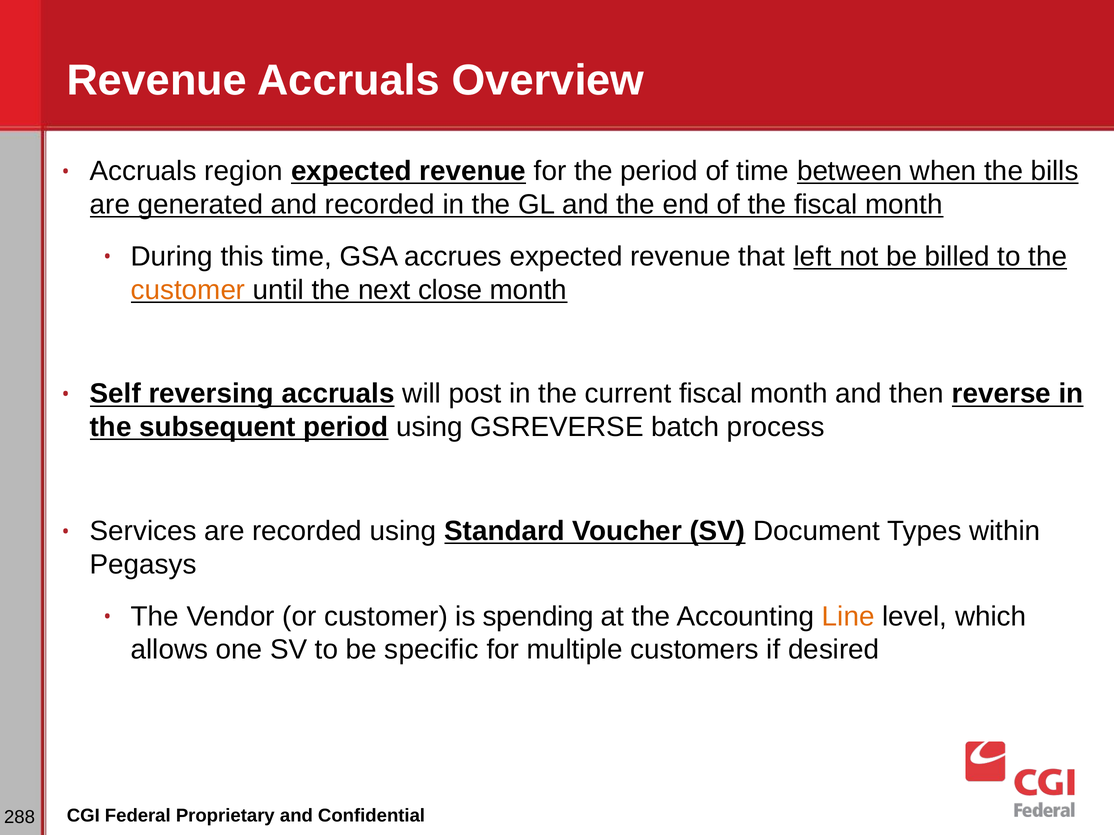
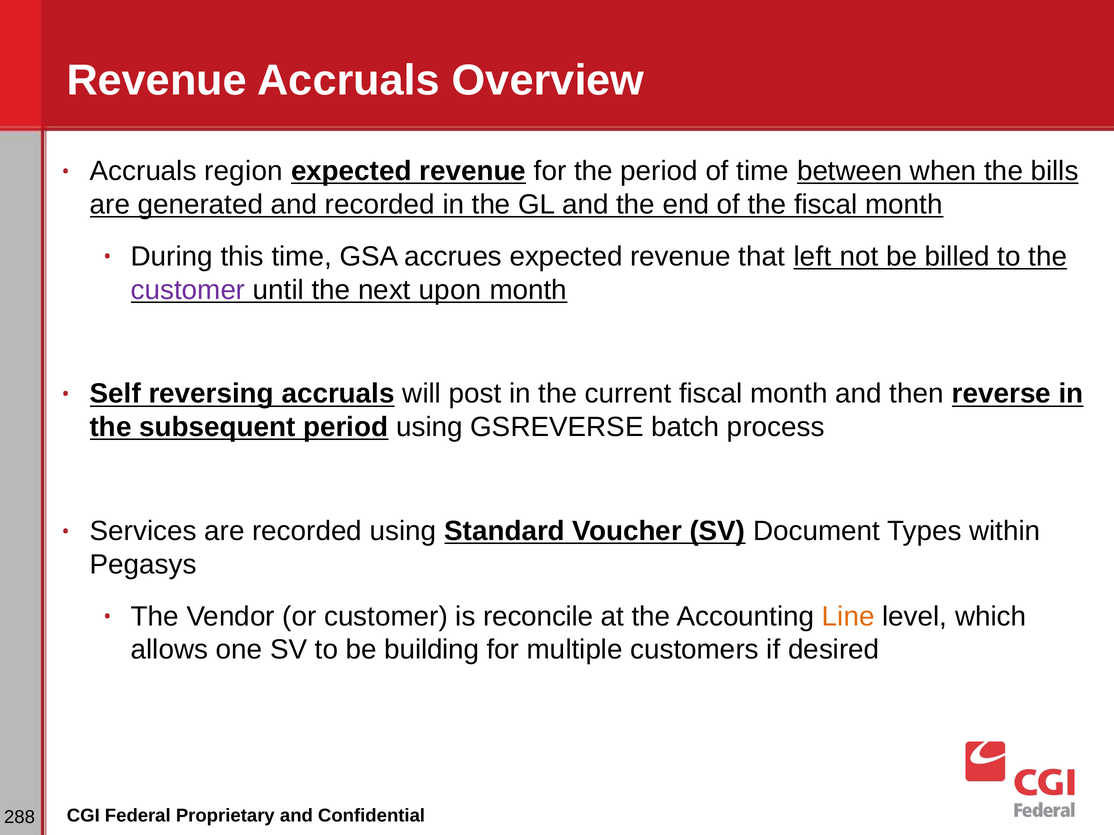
customer at (188, 290) colour: orange -> purple
close: close -> upon
spending: spending -> reconcile
specific: specific -> building
